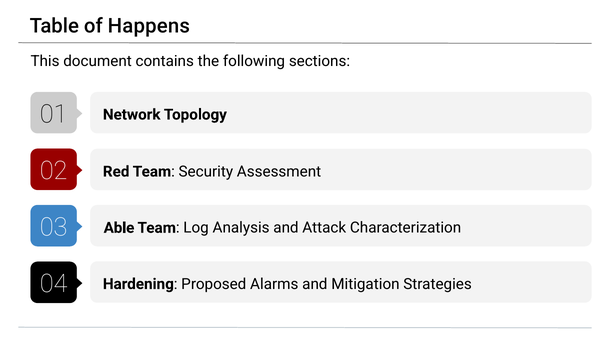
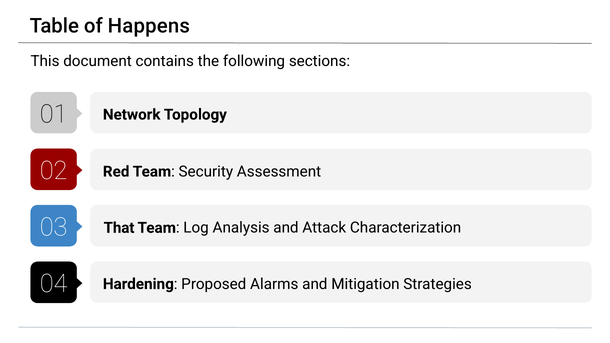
Able: Able -> That
